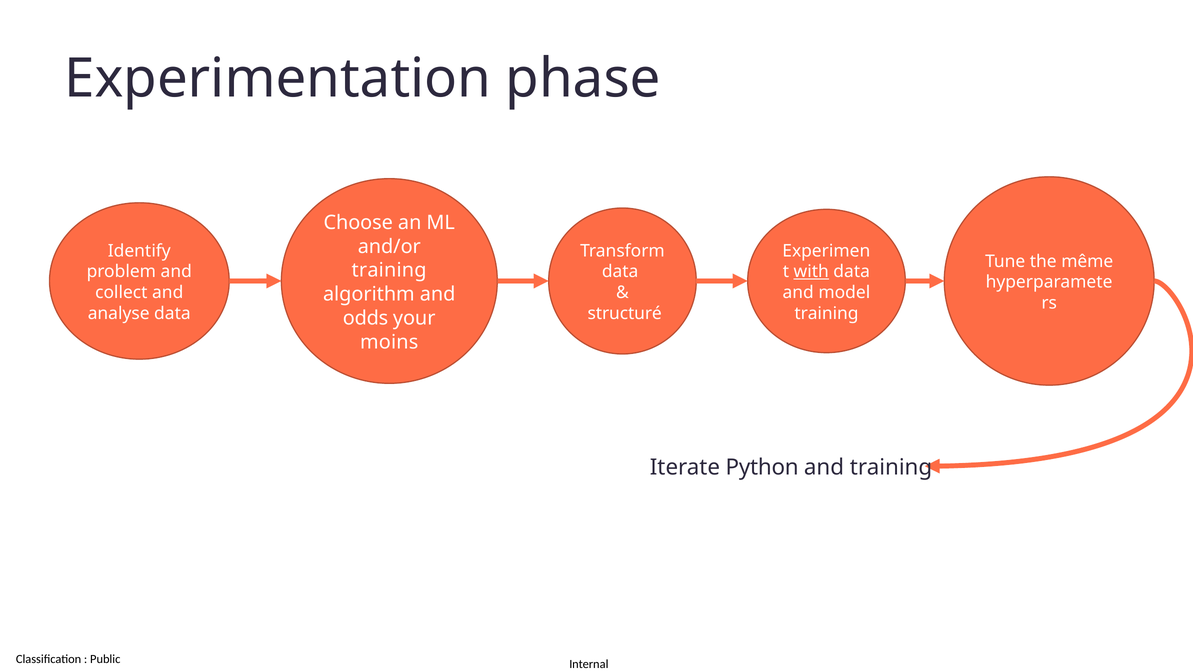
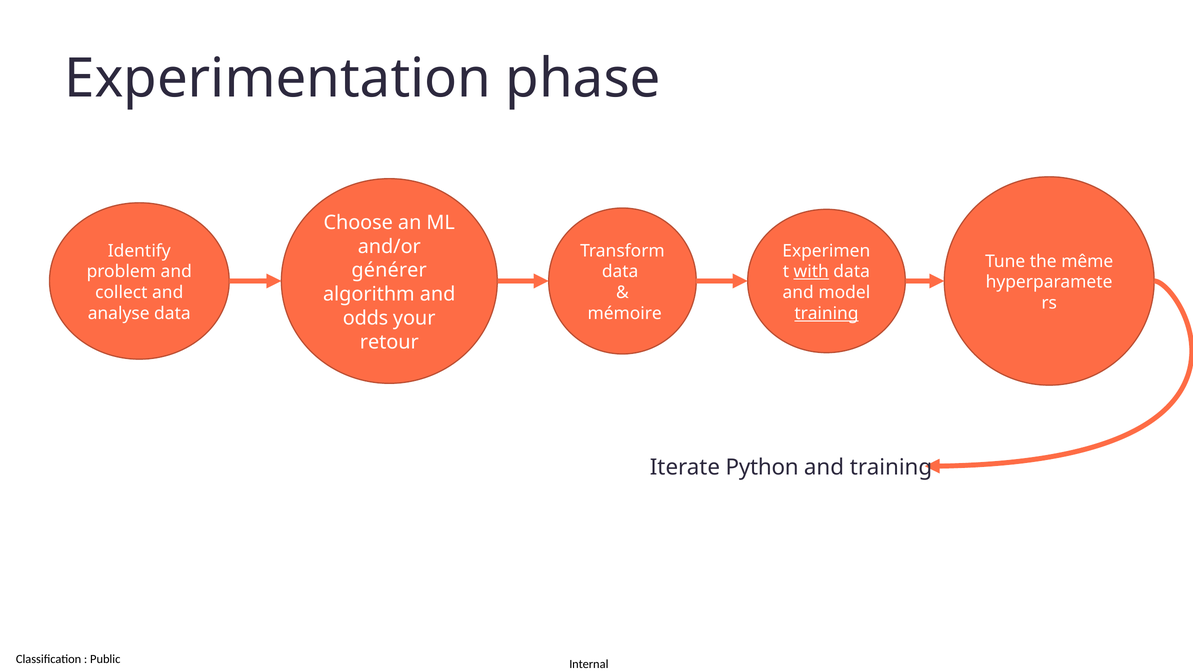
training at (389, 270): training -> générer
structuré: structuré -> mémoire
training at (826, 314) underline: none -> present
moins: moins -> retour
